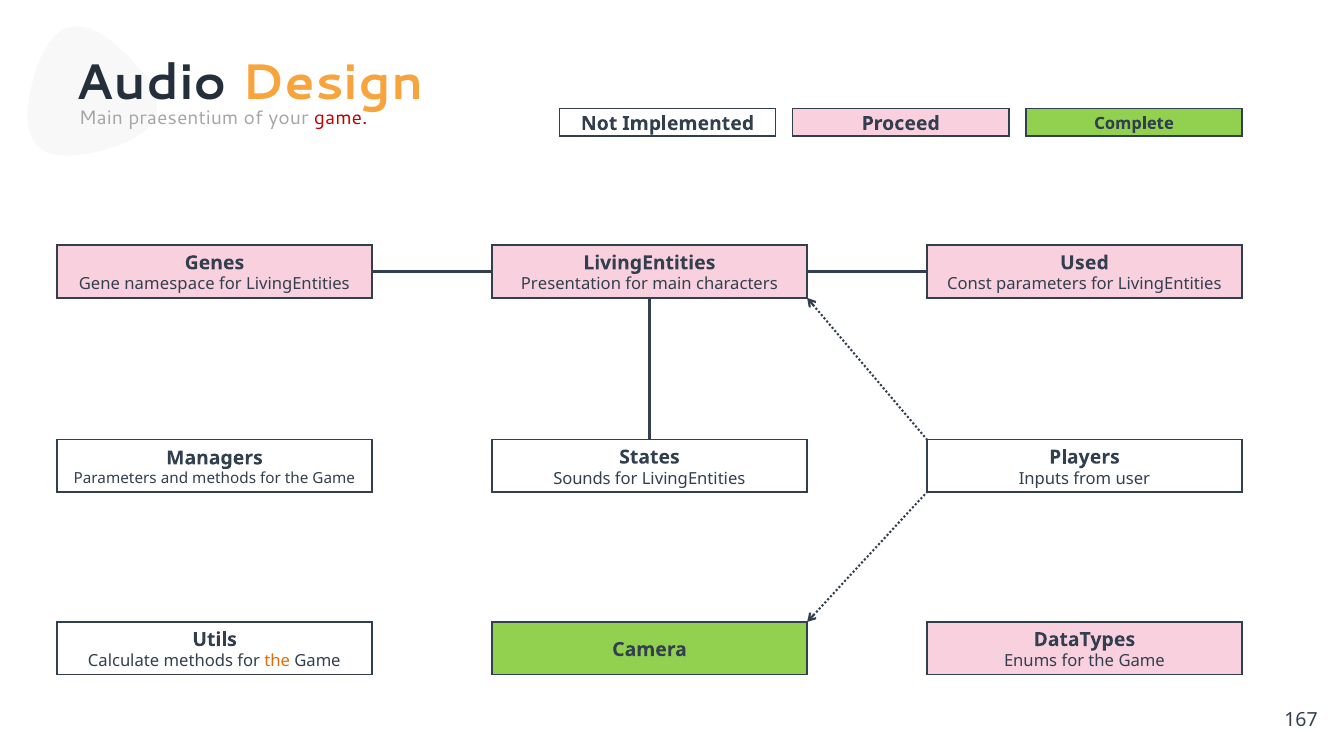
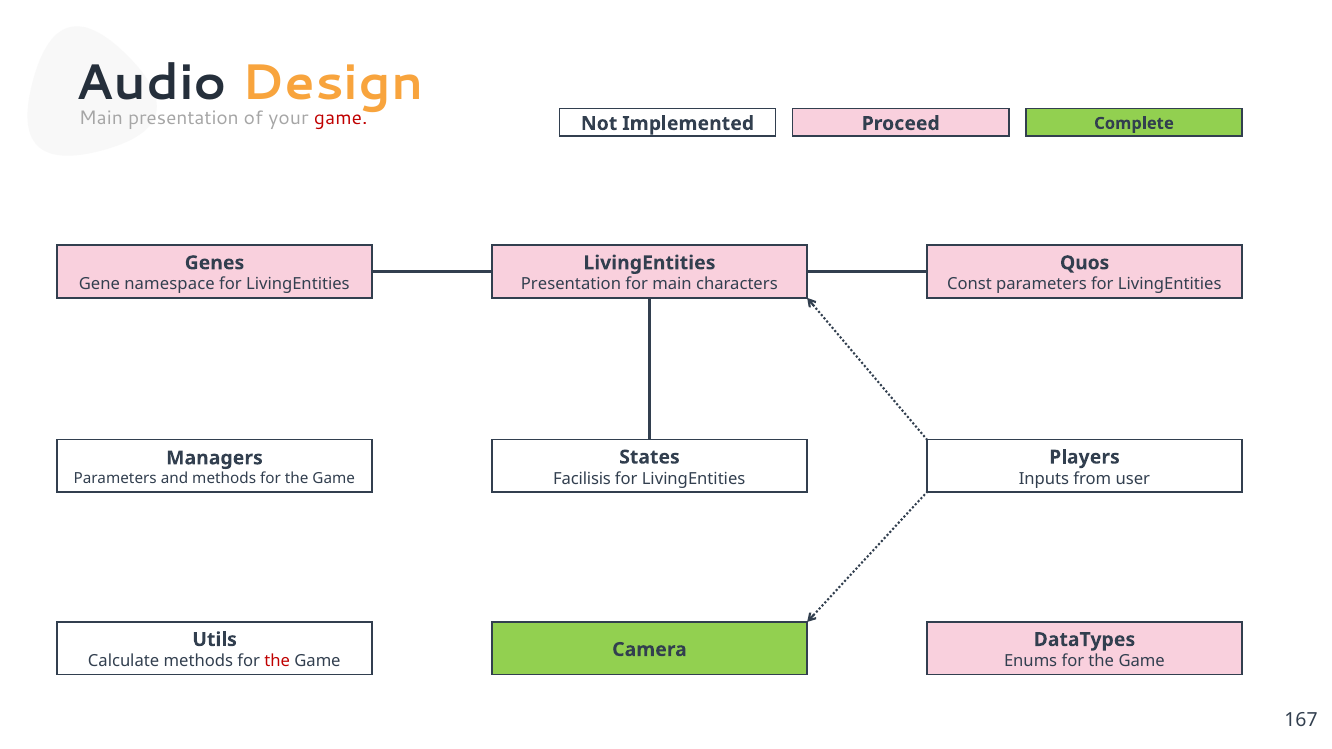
Main praesentium: praesentium -> presentation
Used: Used -> Quos
Sounds: Sounds -> Facilisis
the at (277, 661) colour: orange -> red
